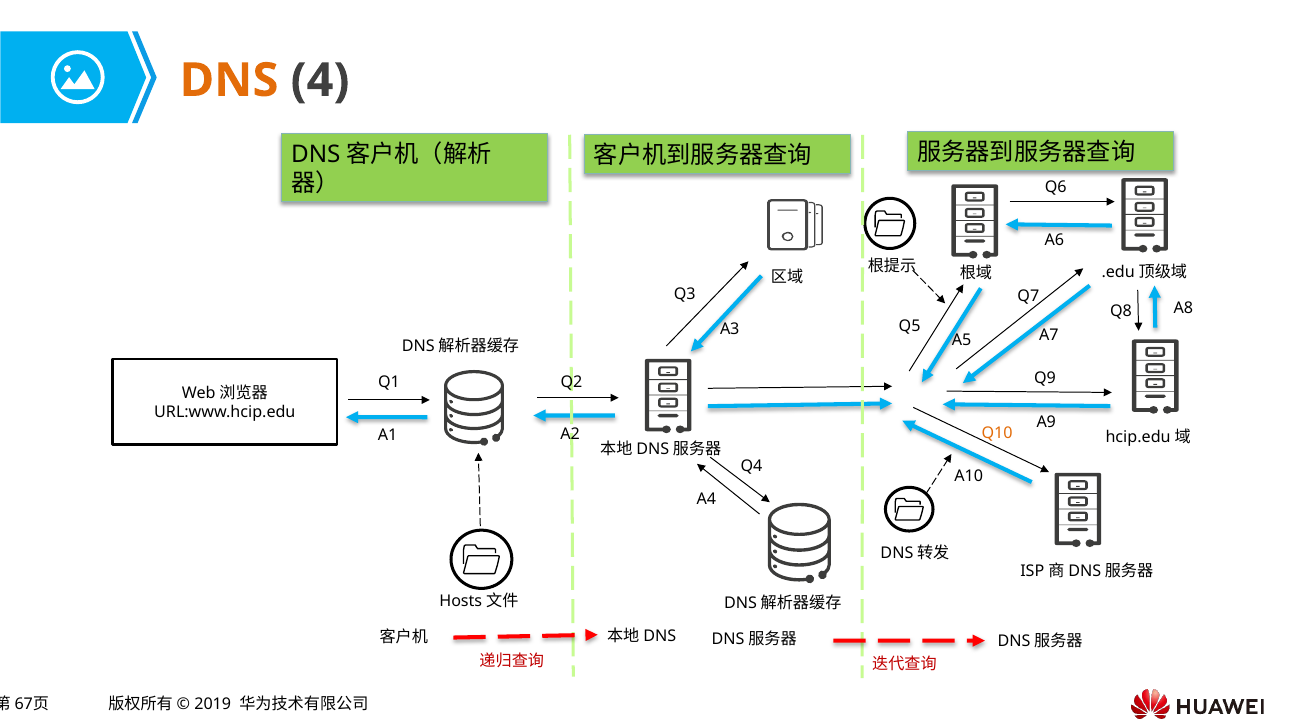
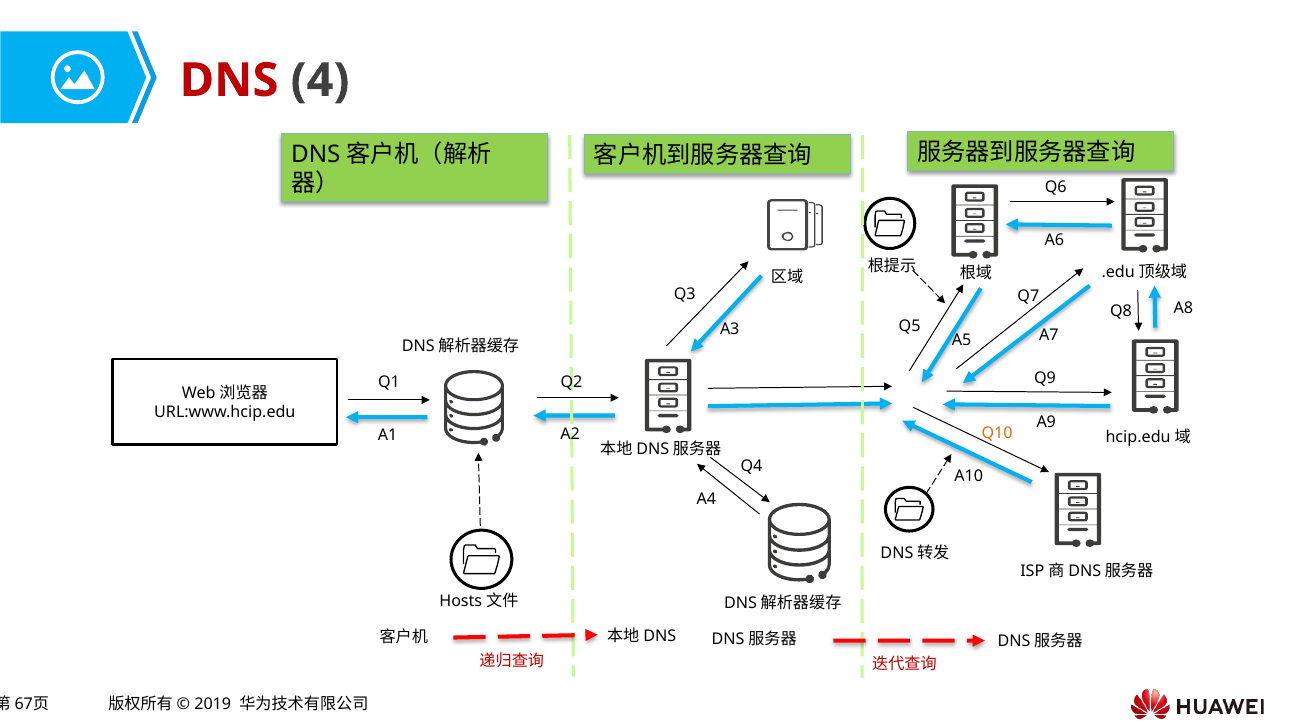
DNS colour: orange -> red
